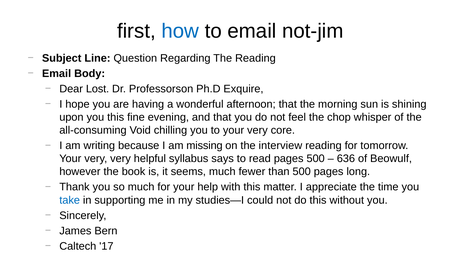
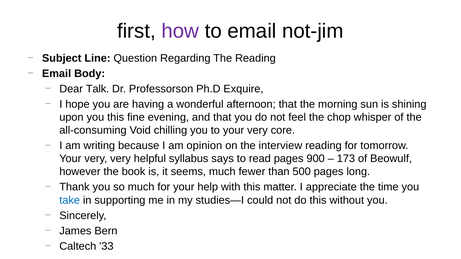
how colour: blue -> purple
Lost: Lost -> Talk
missing: missing -> opinion
pages 500: 500 -> 900
636: 636 -> 173
17: 17 -> 33
